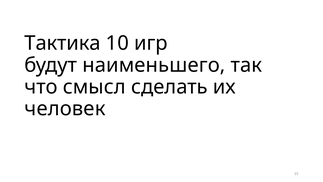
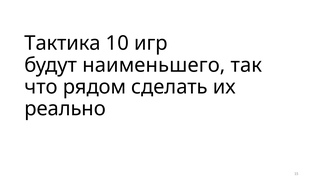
смысл: смысл -> рядом
человек: человек -> реально
